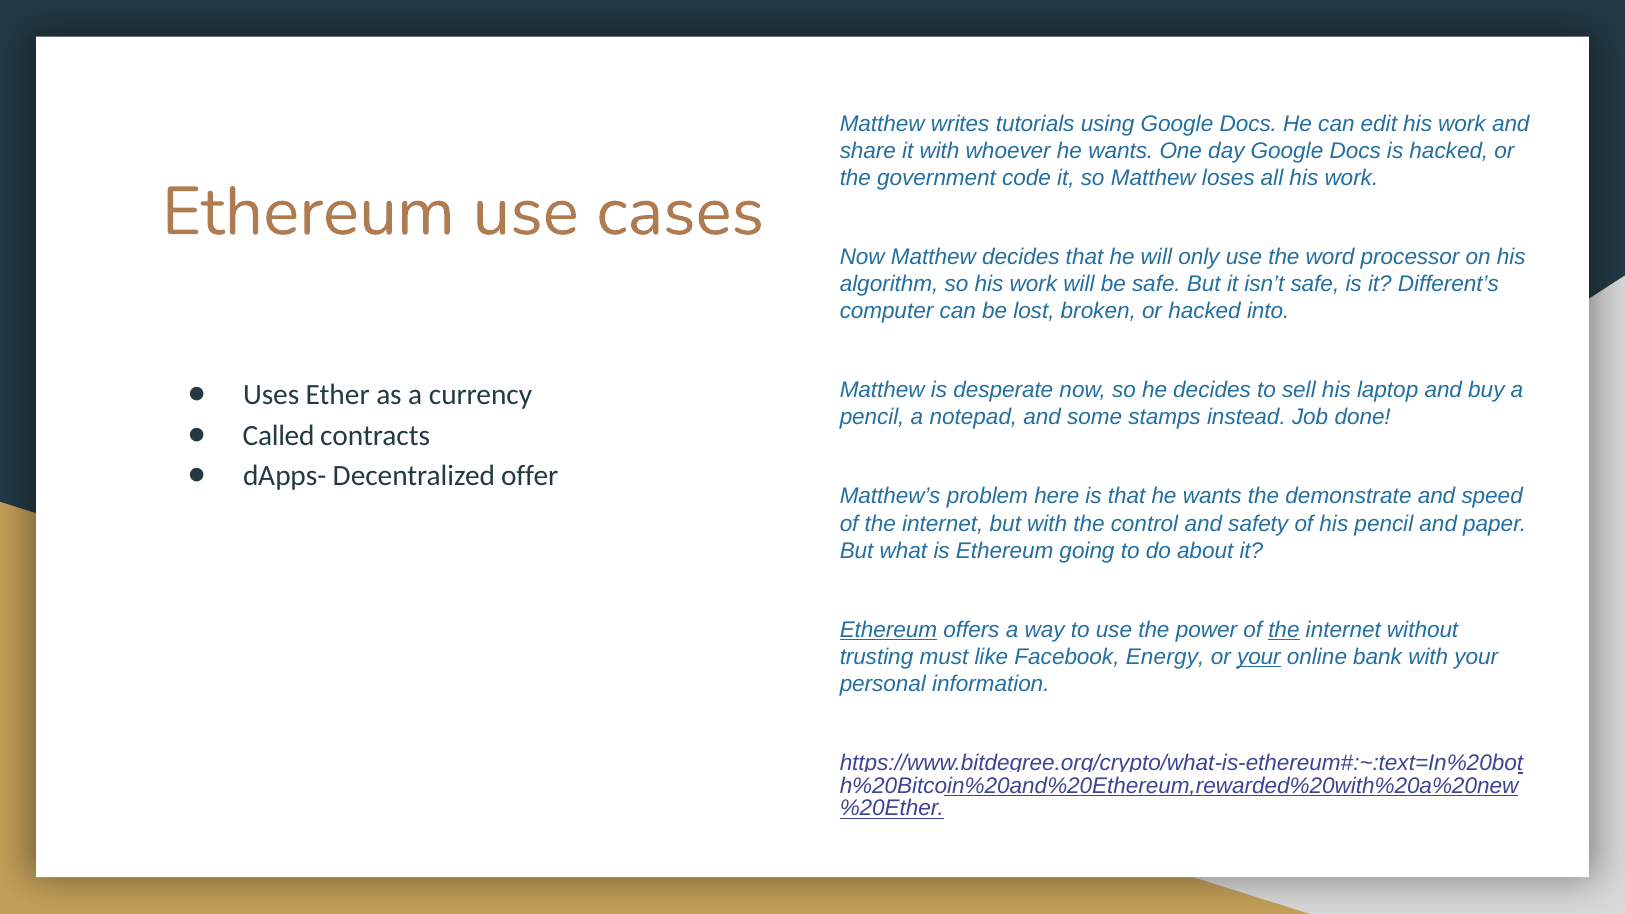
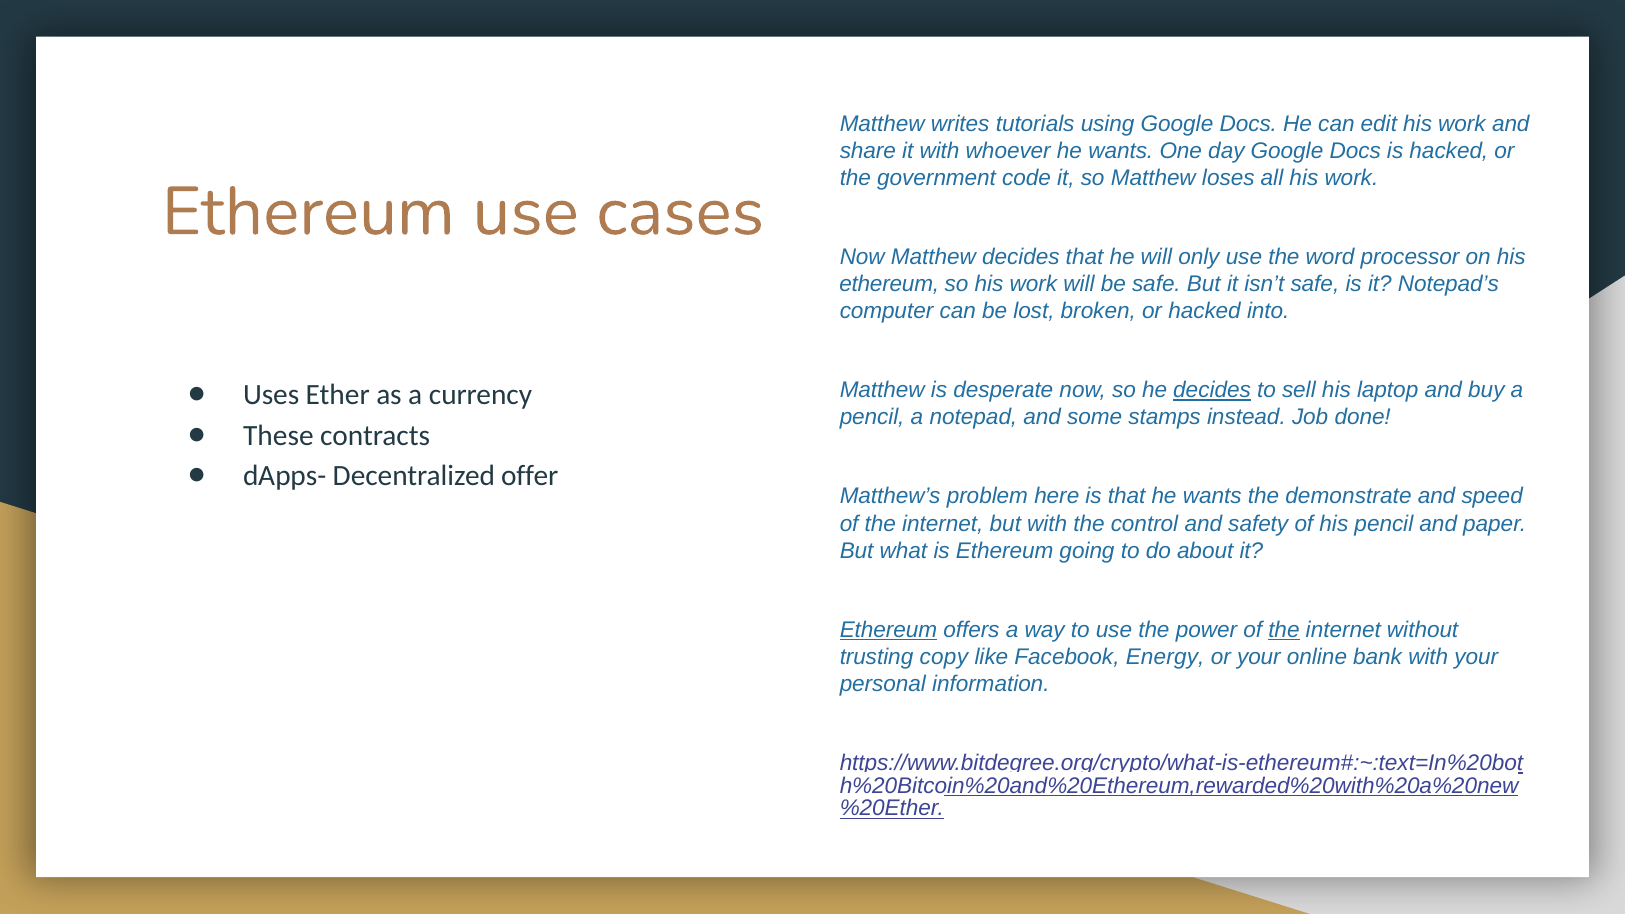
algorithm at (889, 284): algorithm -> ethereum
Different’s: Different’s -> Notepad’s
decides at (1212, 390) underline: none -> present
Called: Called -> These
must: must -> copy
your at (1259, 657) underline: present -> none
